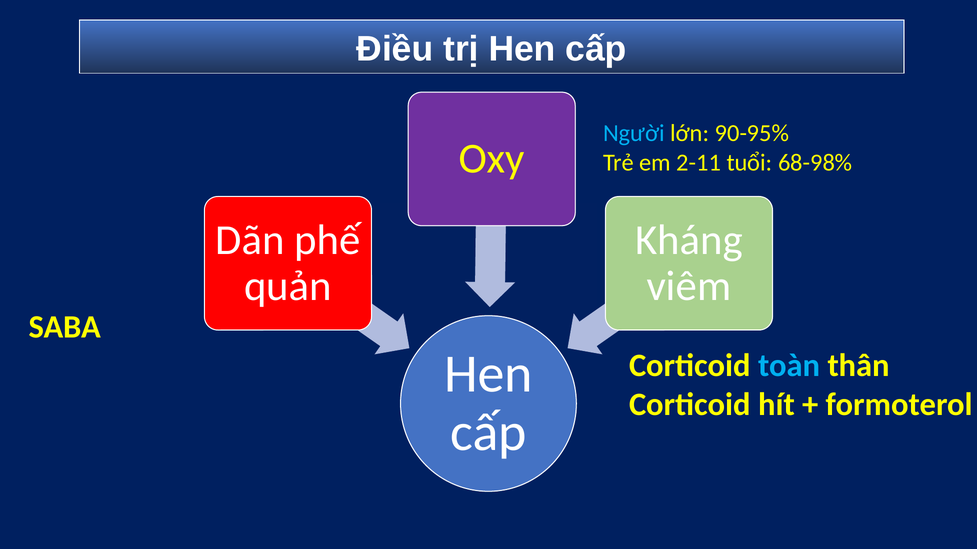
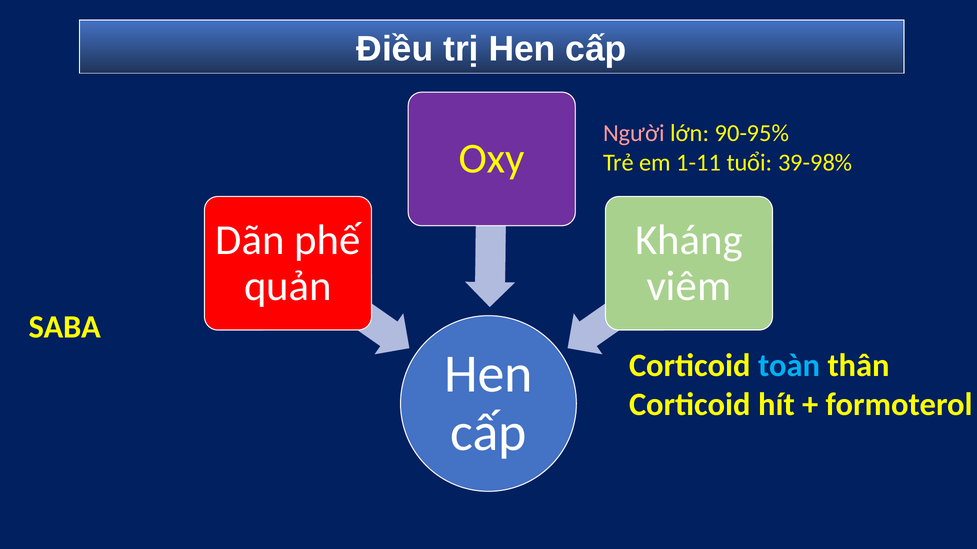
Người colour: light blue -> pink
2-11: 2-11 -> 1-11
68-98%: 68-98% -> 39-98%
